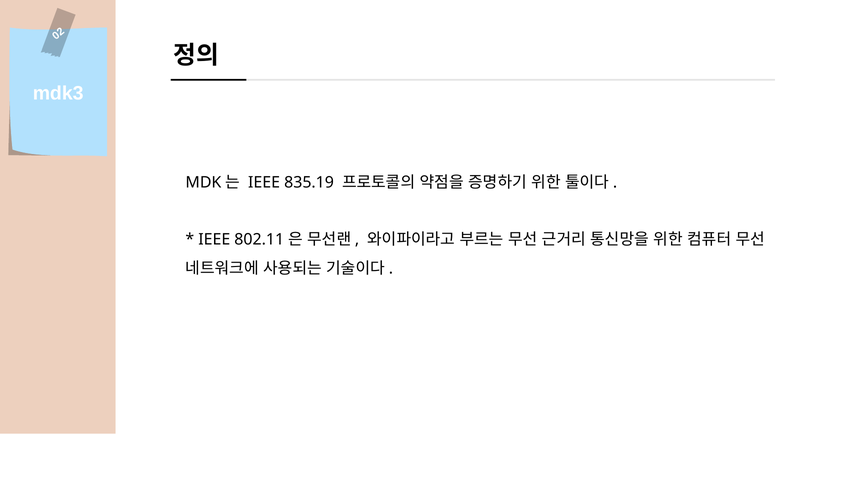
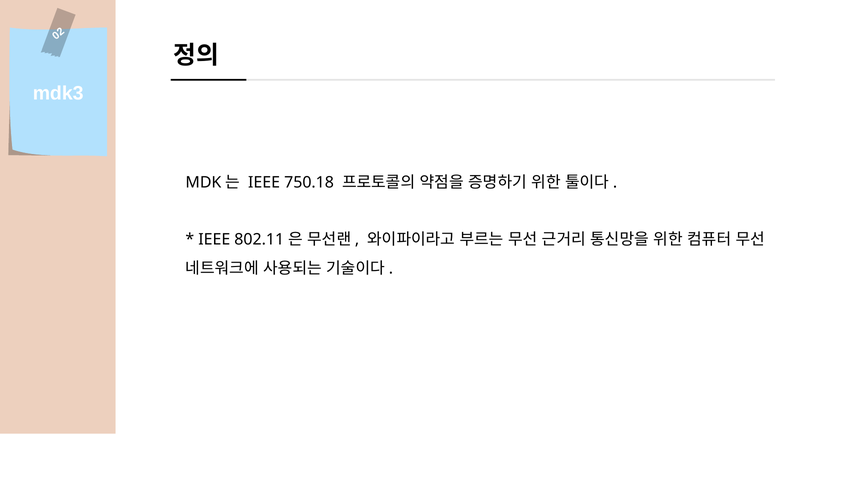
835.19: 835.19 -> 750.18
